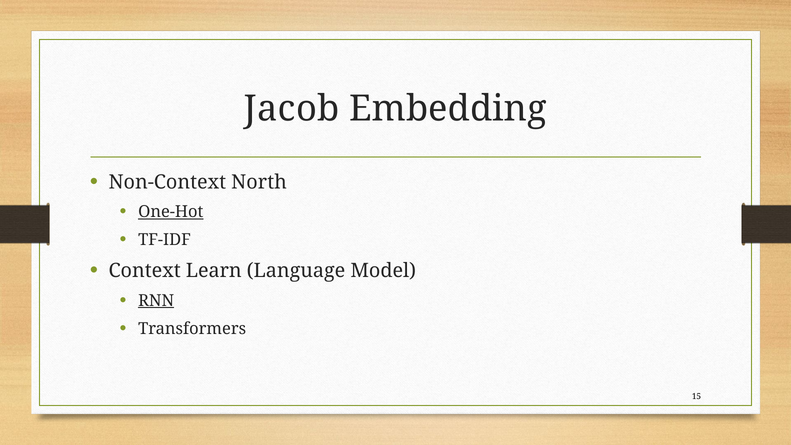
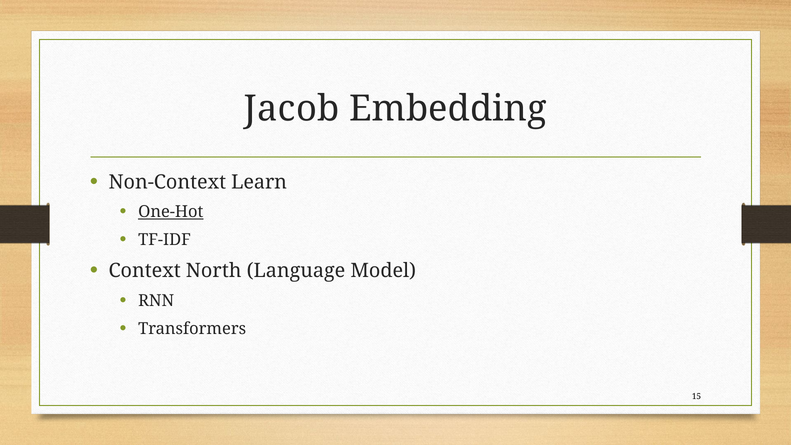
North: North -> Learn
Learn: Learn -> North
RNN underline: present -> none
